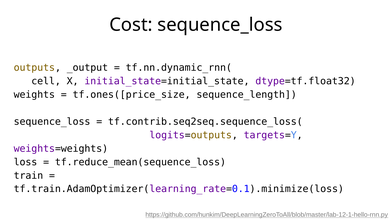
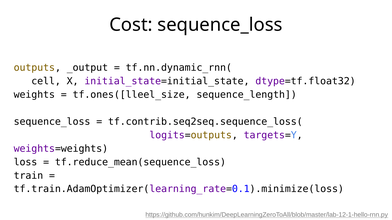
tf.ones([price_size: tf.ones([price_size -> tf.ones([lleel_size
